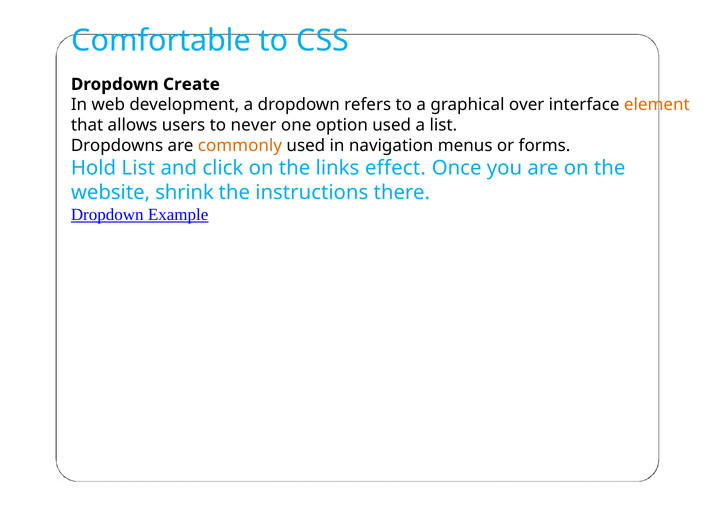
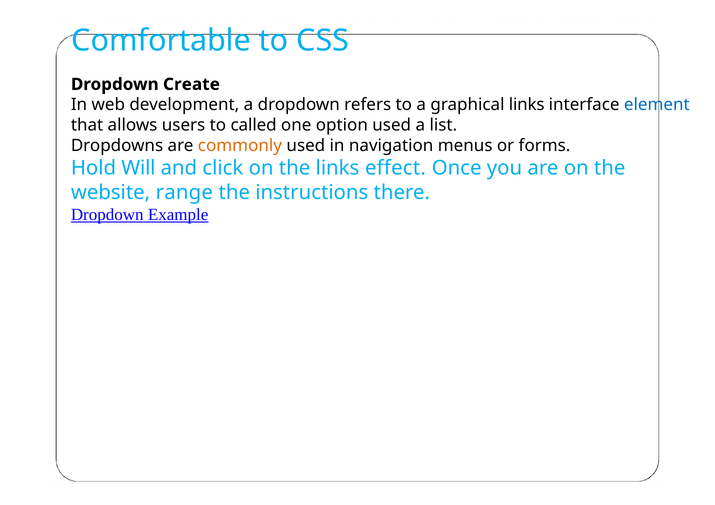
graphical over: over -> links
element colour: orange -> blue
never: never -> called
Hold List: List -> Will
shrink: shrink -> range
